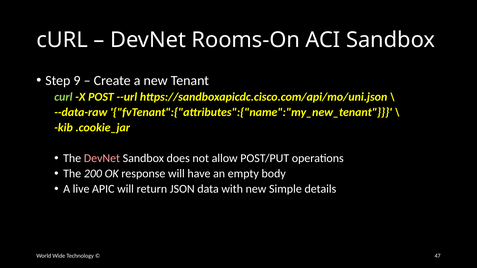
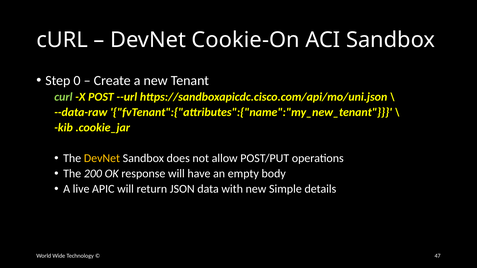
Rooms-On: Rooms-On -> Cookie-On
9: 9 -> 0
DevNet at (102, 159) colour: pink -> yellow
